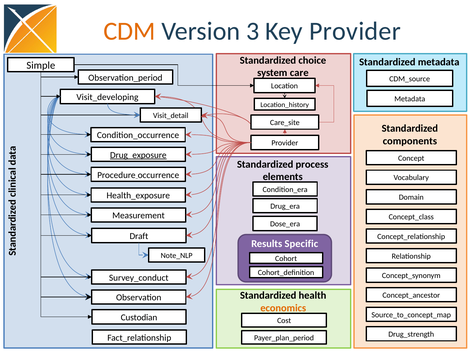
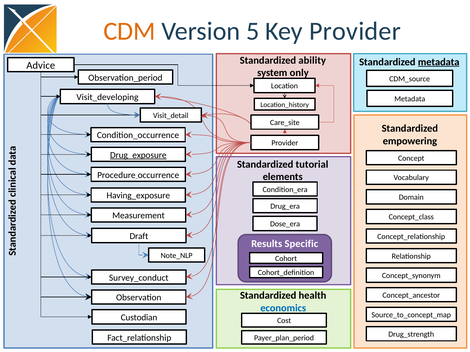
3: 3 -> 5
choice: choice -> ability
metadata at (439, 62) underline: none -> present
Simple: Simple -> Advice
care: care -> only
components: components -> empowering
process: process -> tutorial
Health_exposure: Health_exposure -> Having_exposure
economics colour: orange -> blue
